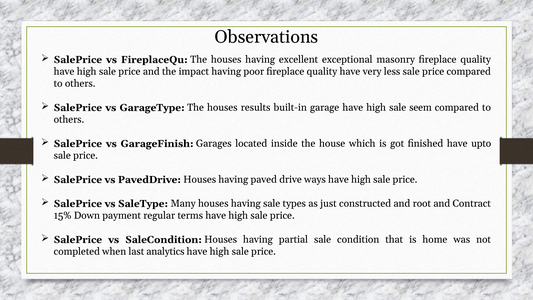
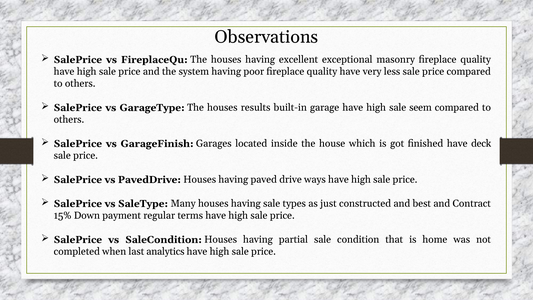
impact: impact -> system
upto: upto -> deck
root: root -> best
